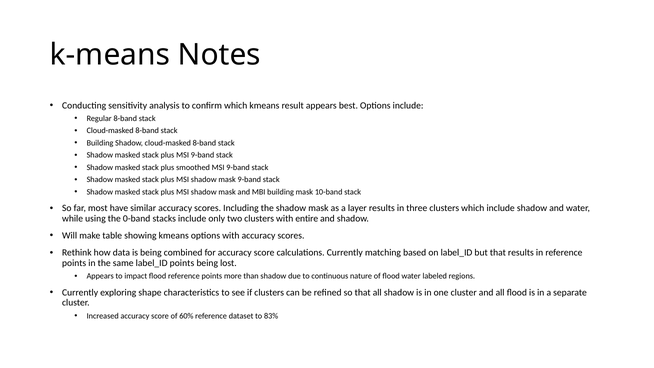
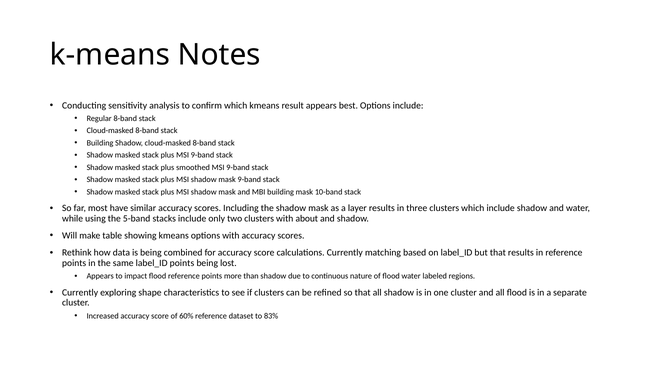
0-band: 0-band -> 5-band
entire: entire -> about
